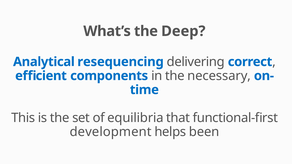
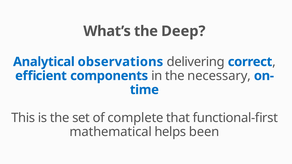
resequencing: resequencing -> observations
equilibria: equilibria -> complete
development: development -> mathematical
